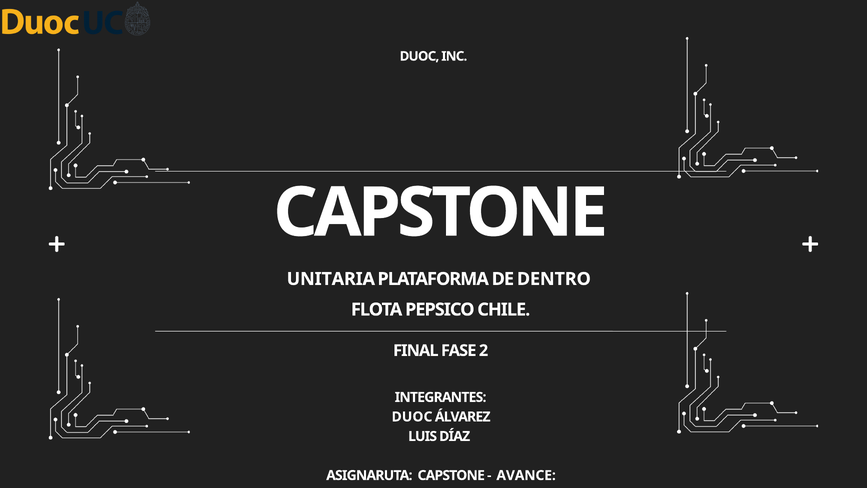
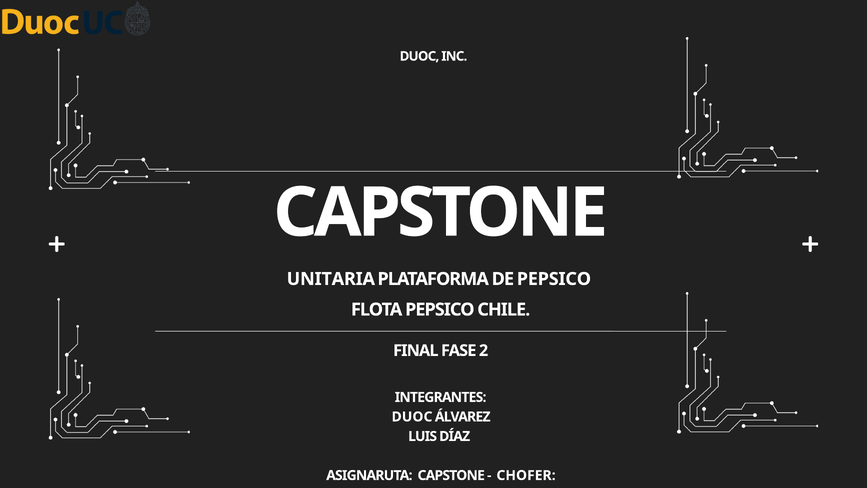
DE DENTRO: DENTRO -> PEPSICO
AVANCE: AVANCE -> CHOFER
